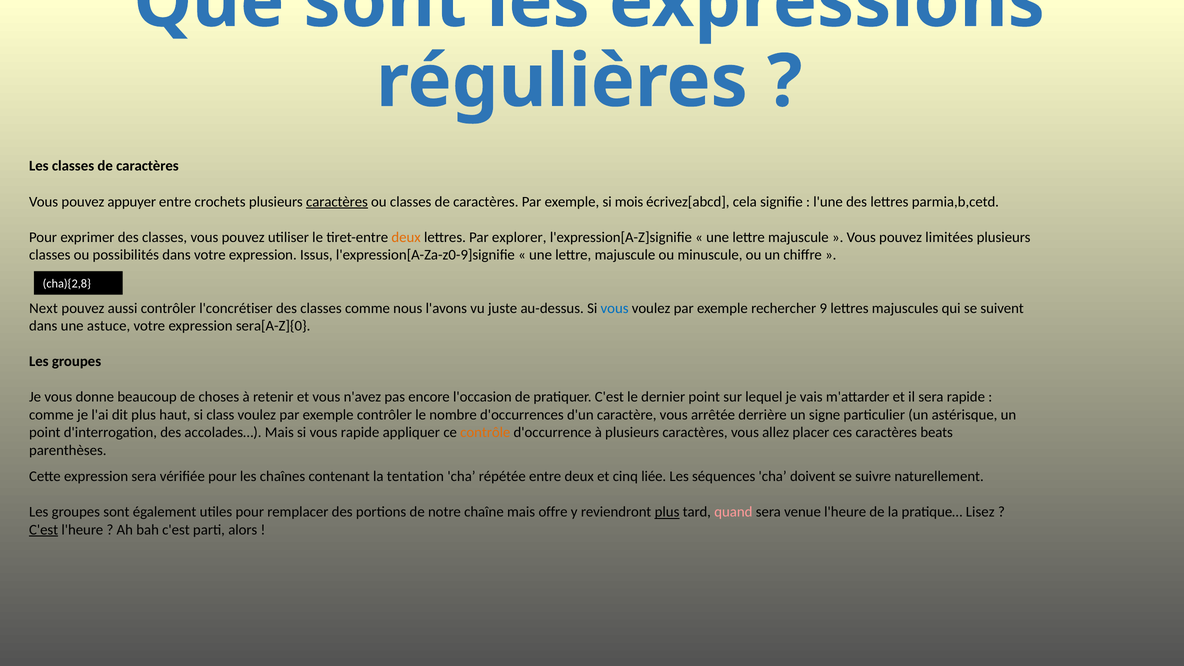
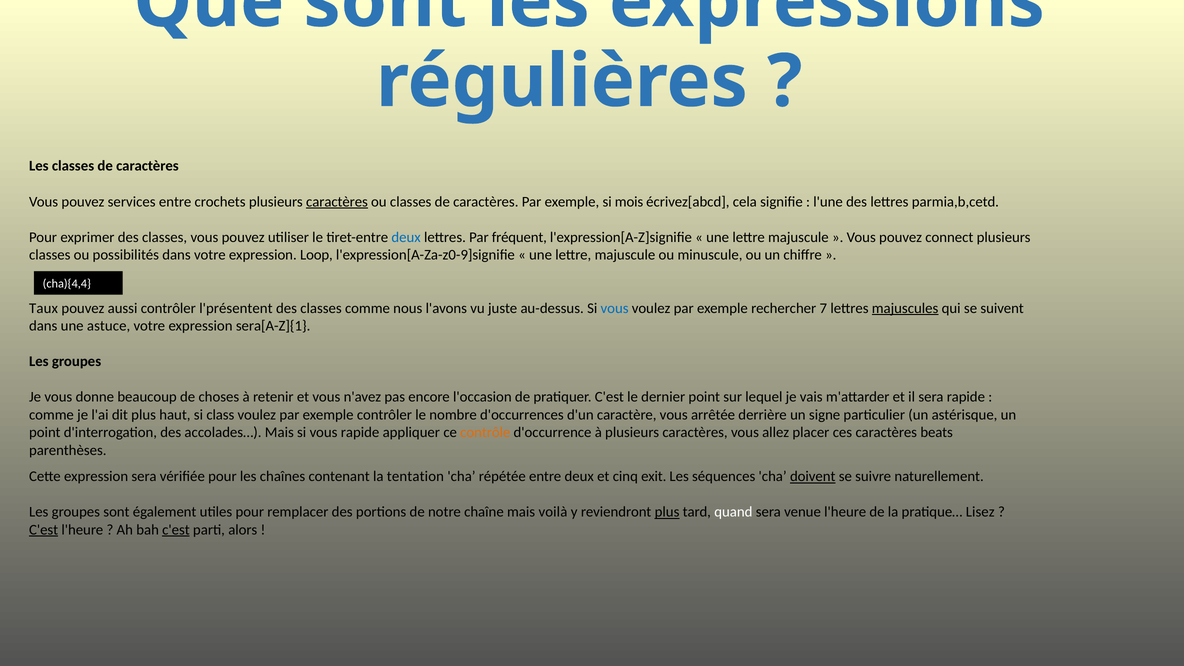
appuyer: appuyer -> services
deux at (406, 237) colour: orange -> blue
explorer: explorer -> fréquent
limitées: limitées -> connect
Issus: Issus -> Loop
cha){2,8: cha){2,8 -> cha){4,4
Next: Next -> Taux
l'concrétiser: l'concrétiser -> l'présentent
9: 9 -> 7
majuscules underline: none -> present
sera[A-Z]{0: sera[A-Z]{0 -> sera[A-Z]{1
liée: liée -> exit
doivent underline: none -> present
offre: offre -> voilà
quand colour: pink -> white
c'est at (176, 530) underline: none -> present
